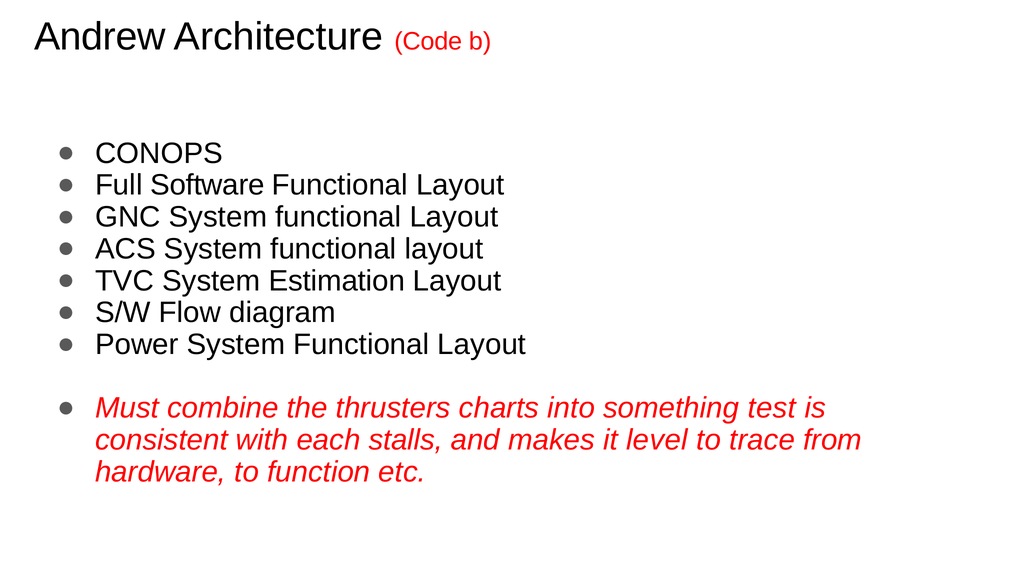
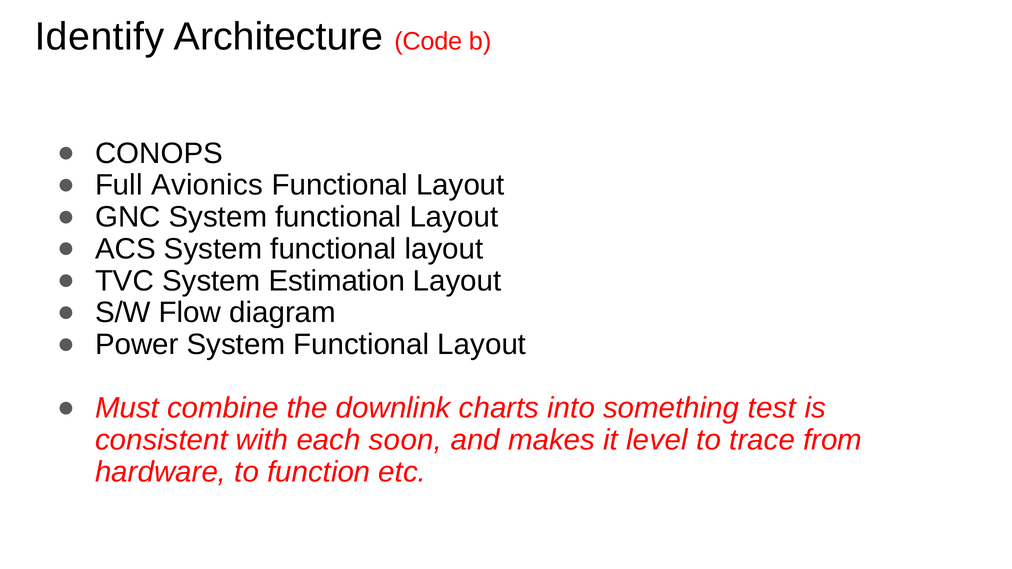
Andrew: Andrew -> Identify
Software: Software -> Avionics
thrusters: thrusters -> downlink
stalls: stalls -> soon
